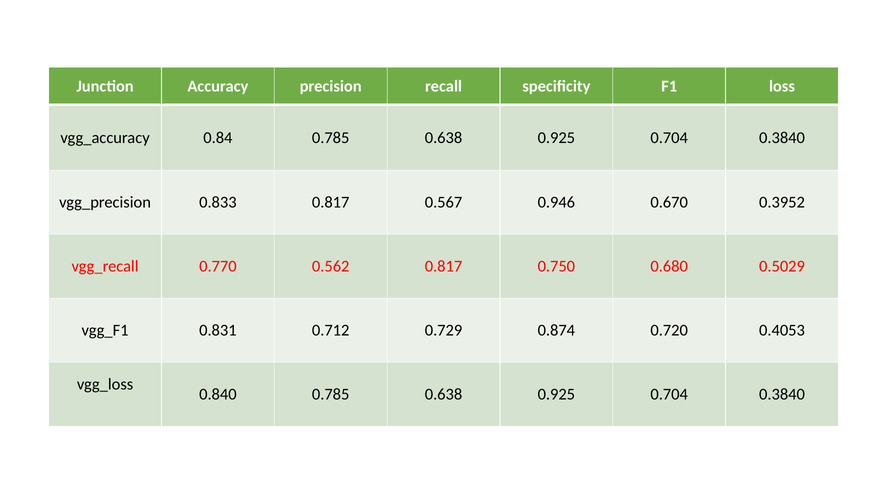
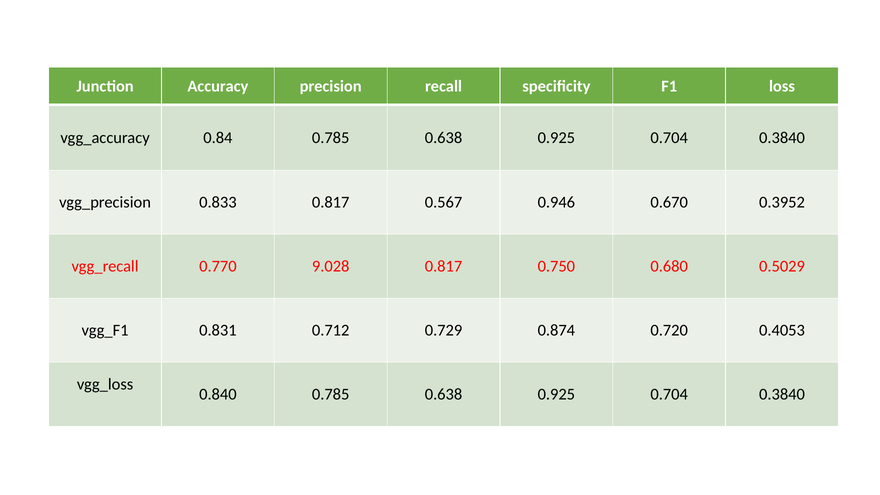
0.562: 0.562 -> 9.028
